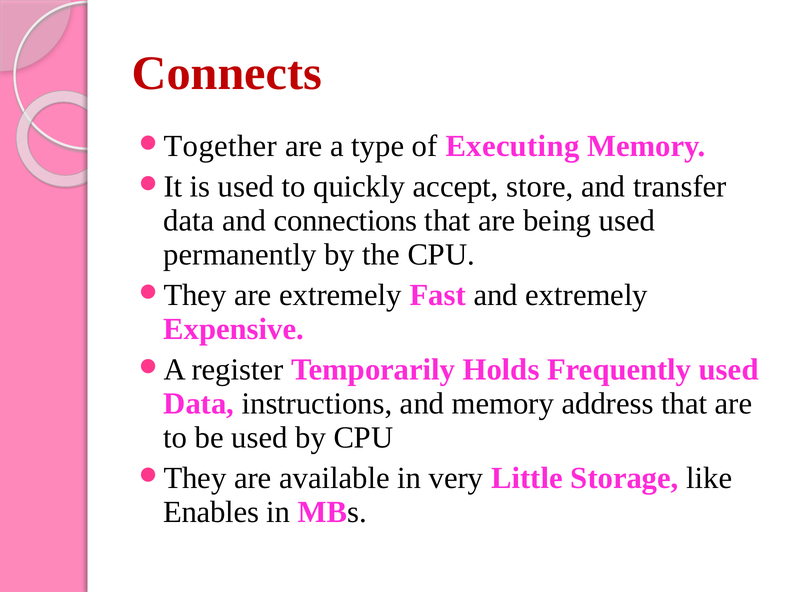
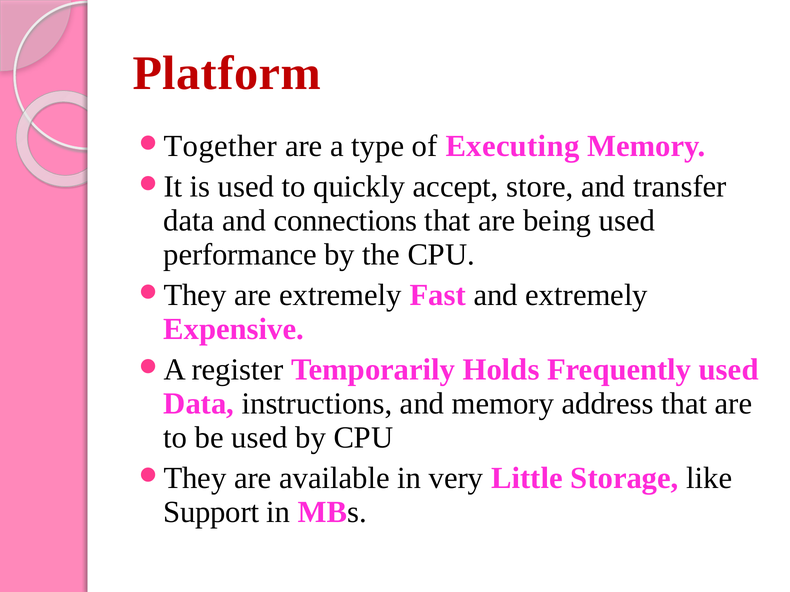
Connects: Connects -> Platform
permanently: permanently -> performance
Enables: Enables -> Support
